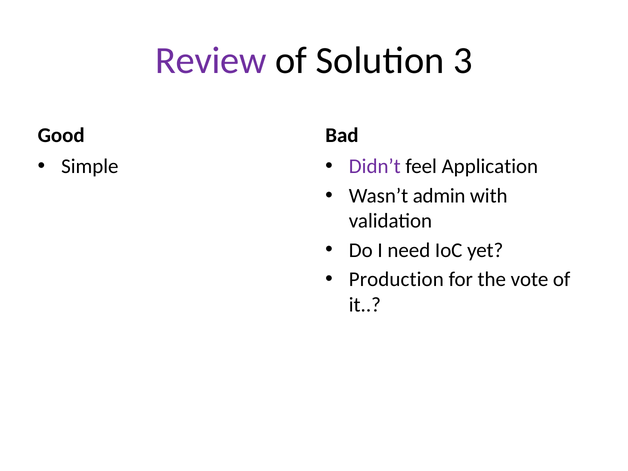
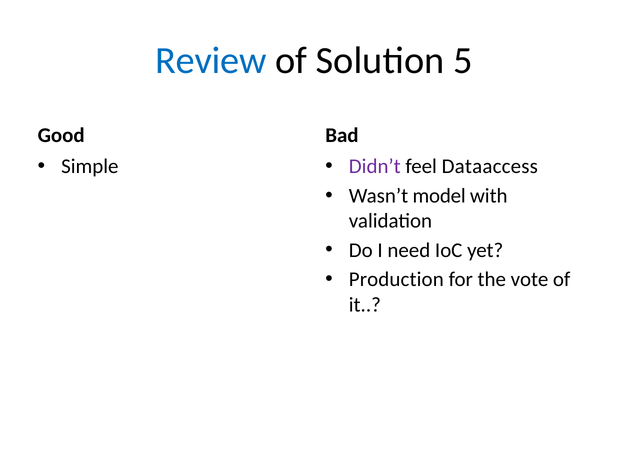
Review colour: purple -> blue
3: 3 -> 5
Application: Application -> Dataaccess
admin: admin -> model
